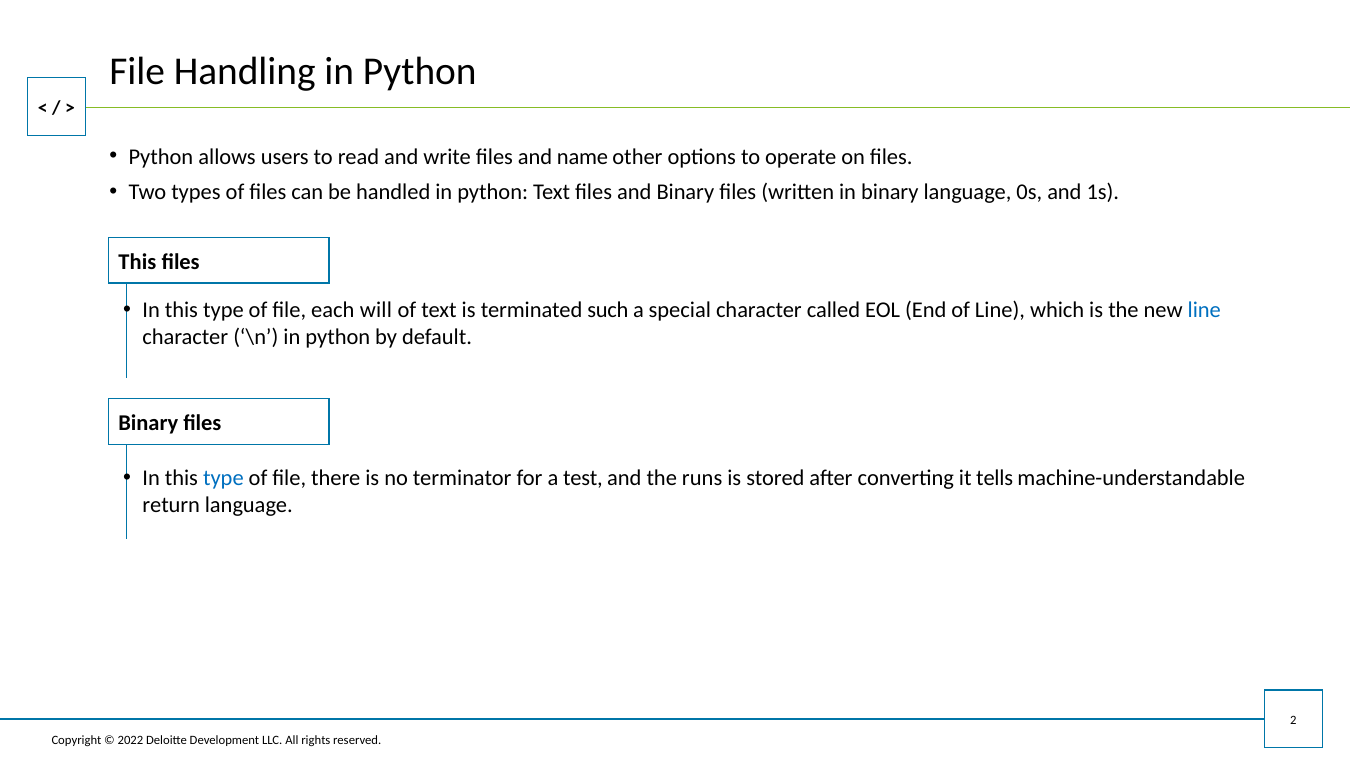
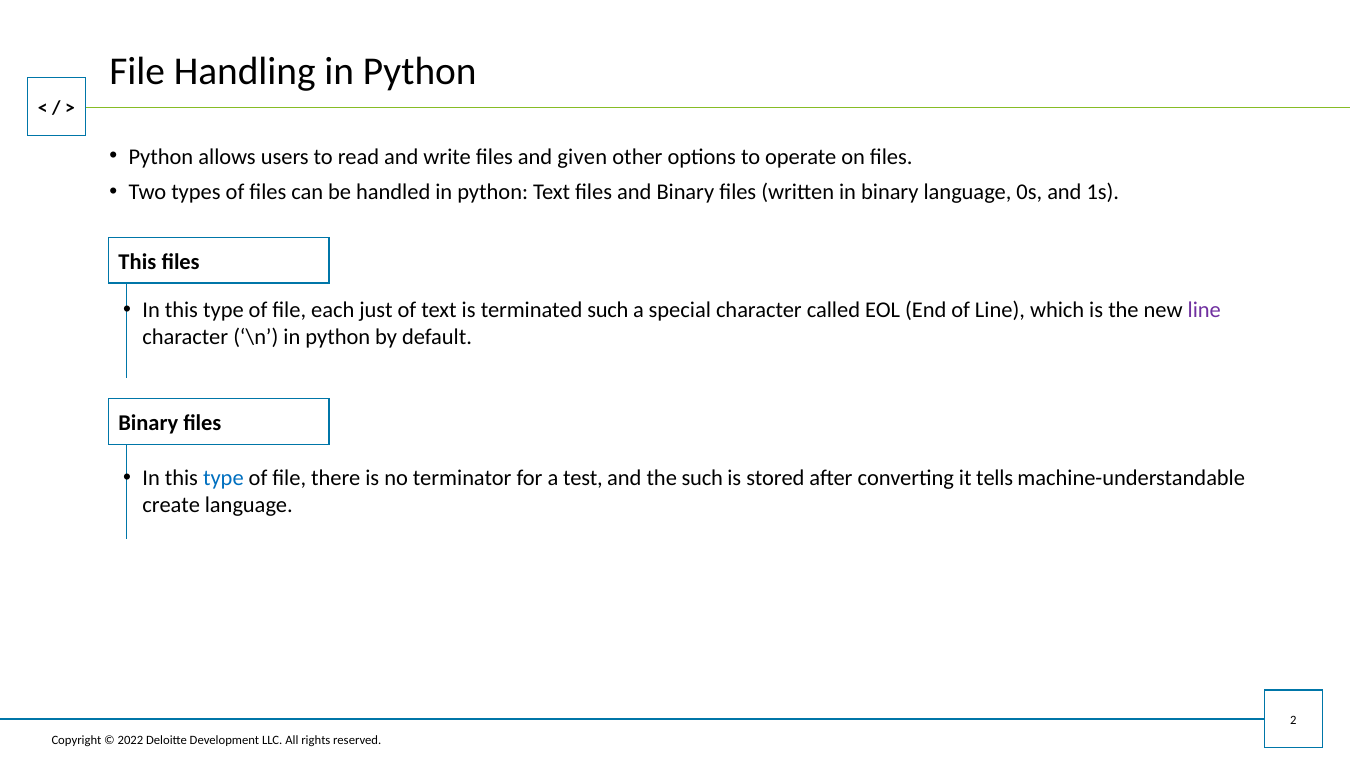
name: name -> given
will: will -> just
line at (1204, 310) colour: blue -> purple
the runs: runs -> such
return: return -> create
